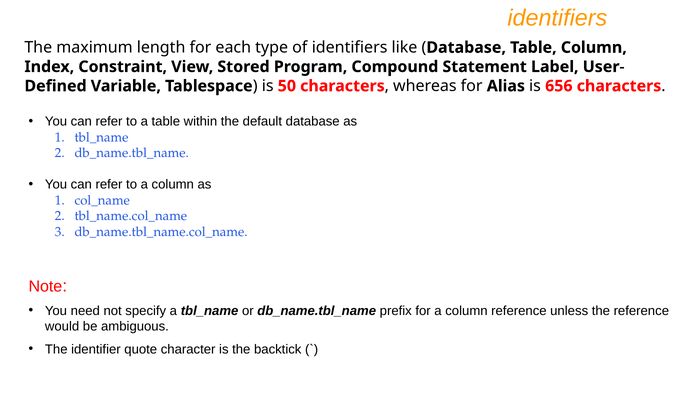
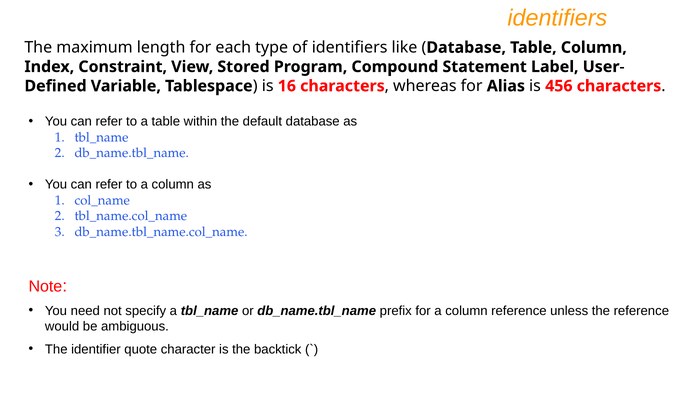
50: 50 -> 16
656: 656 -> 456
